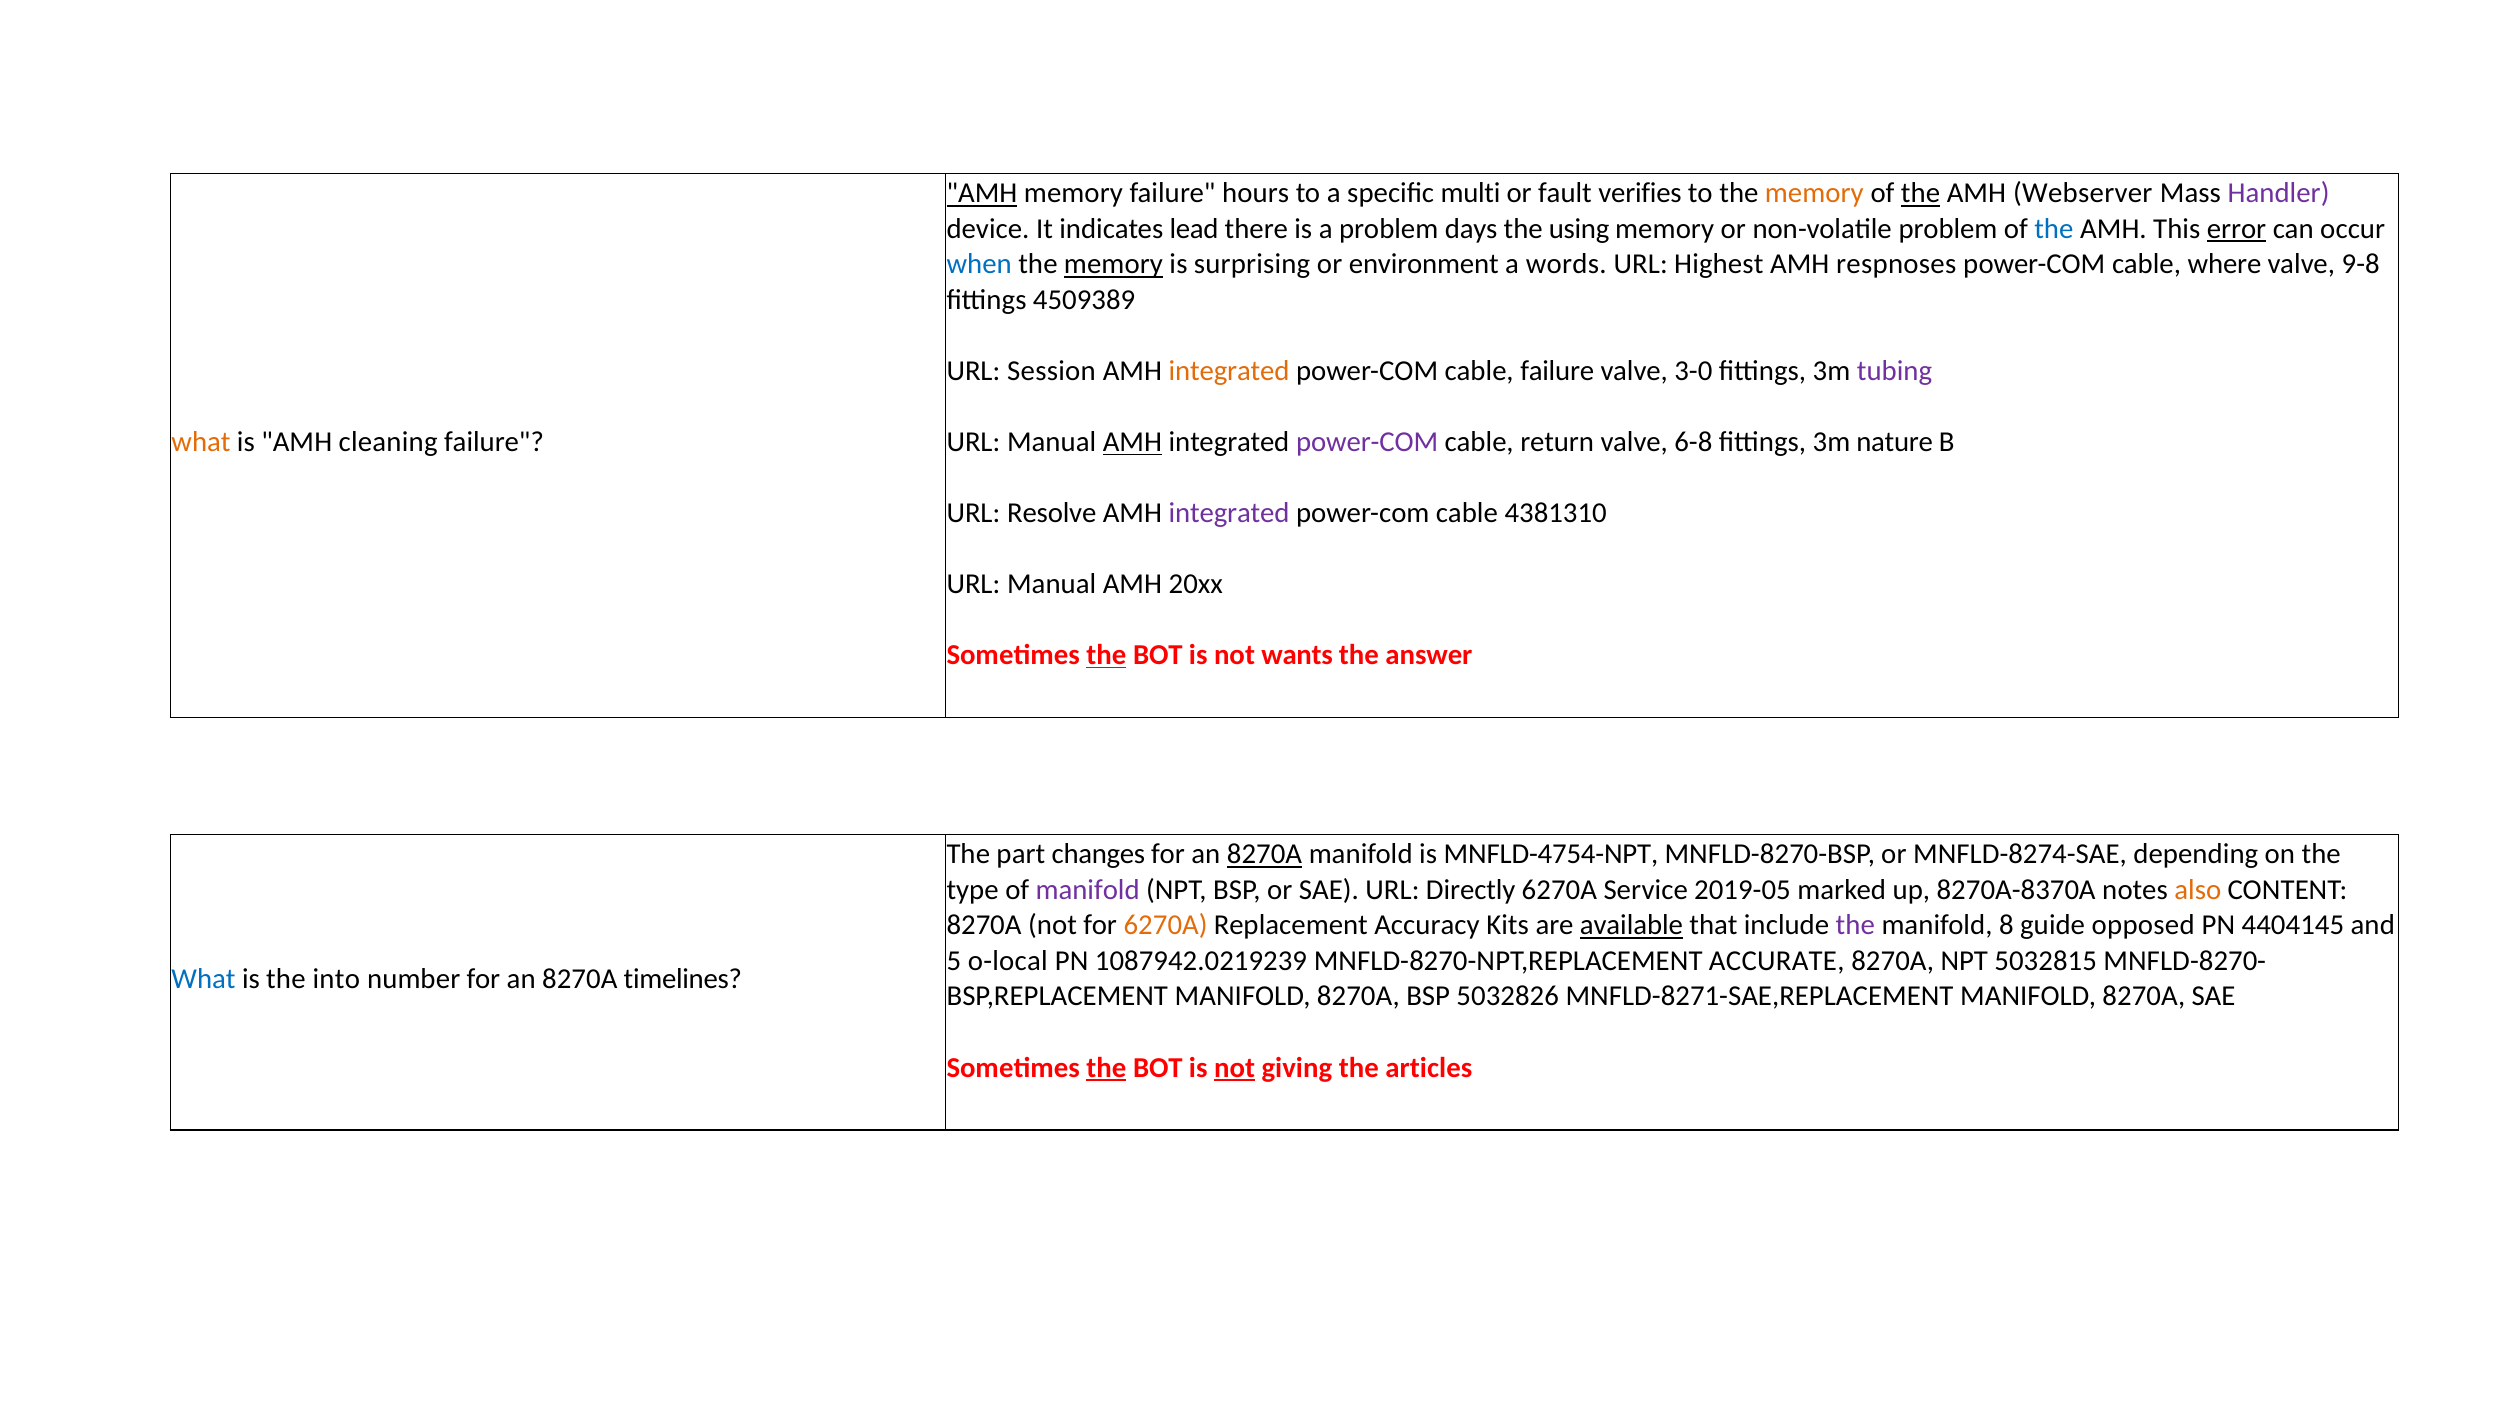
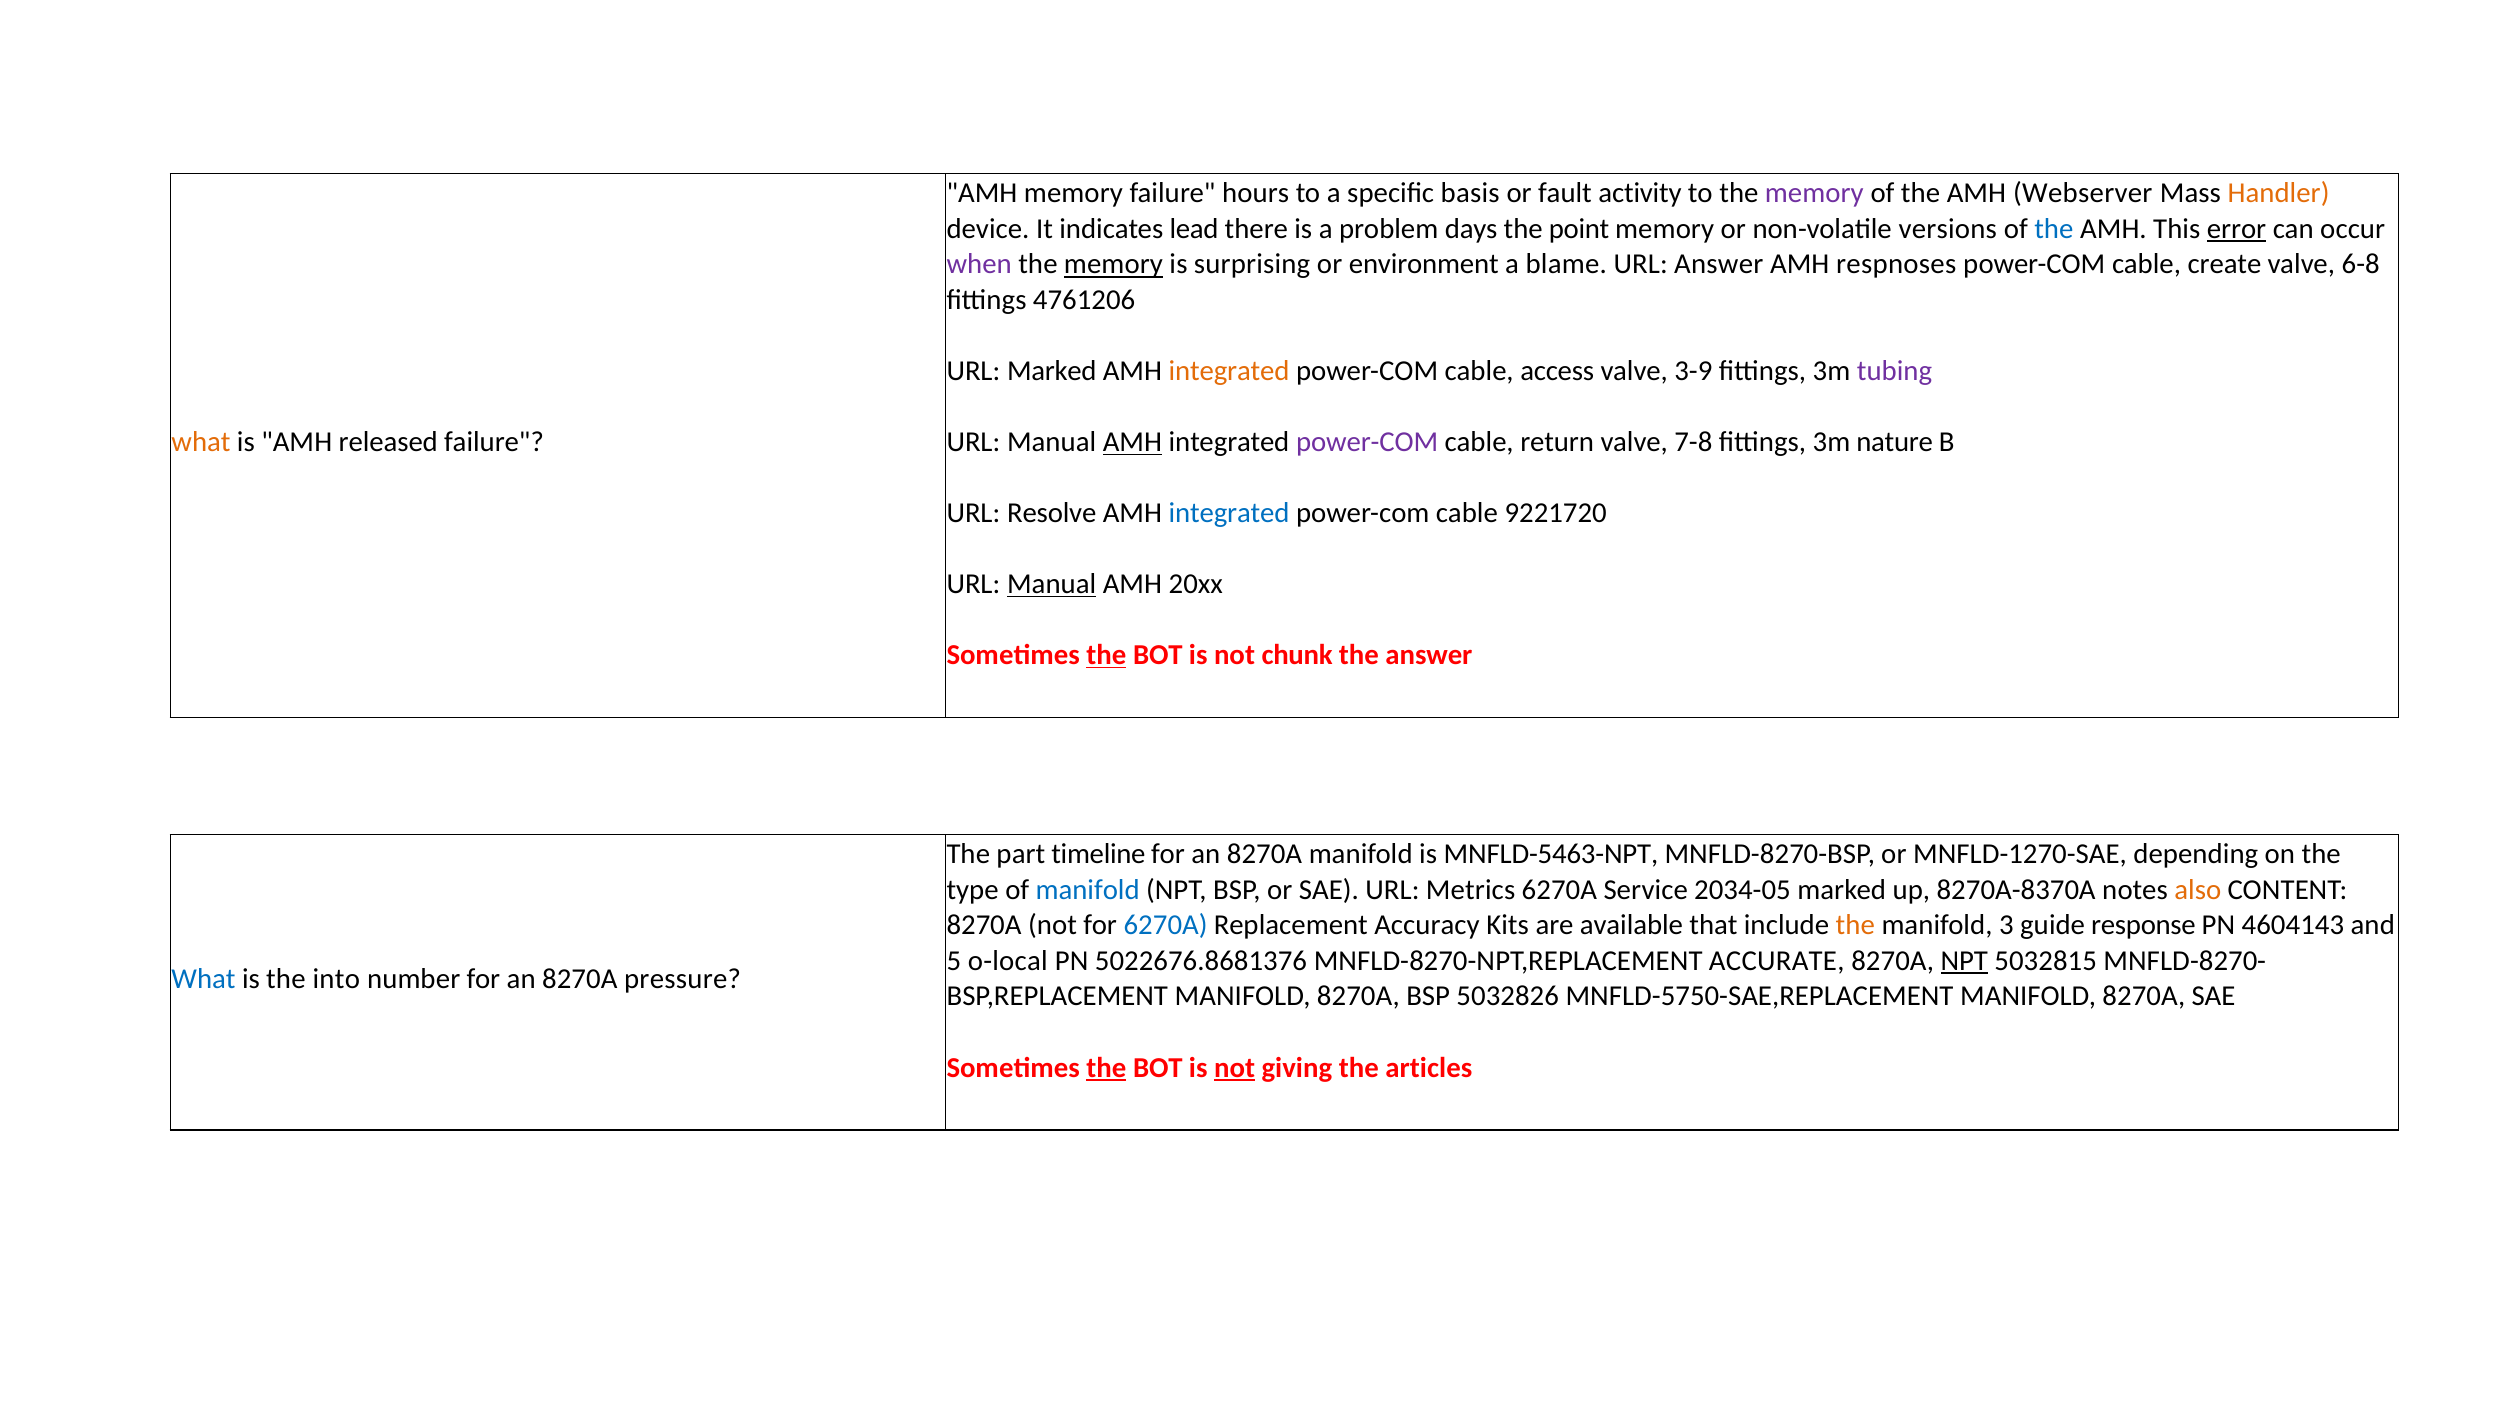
AMH at (982, 193) underline: present -> none
multi: multi -> basis
verifies: verifies -> activity
memory at (1814, 193) colour: orange -> purple
the at (1921, 193) underline: present -> none
Handler colour: purple -> orange
using: using -> point
non-volatile problem: problem -> versions
when colour: blue -> purple
words: words -> blame
URL Highest: Highest -> Answer
where: where -> create
9-8: 9-8 -> 6-8
4509389: 4509389 -> 4761206
URL Session: Session -> Marked
cable failure: failure -> access
3-0: 3-0 -> 3-9
cleaning: cleaning -> released
6-8: 6-8 -> 7-8
integrated at (1229, 513) colour: purple -> blue
4381310: 4381310 -> 9221720
Manual at (1052, 584) underline: none -> present
wants: wants -> chunk
changes: changes -> timeline
8270A at (1265, 854) underline: present -> none
MNFLD-4754-NPT: MNFLD-4754-NPT -> MNFLD-5463-NPT
MNFLD-8274-SAE: MNFLD-8274-SAE -> MNFLD-1270-SAE
manifold at (1088, 890) colour: purple -> blue
Directly: Directly -> Metrics
2019-05: 2019-05 -> 2034-05
6270A at (1166, 925) colour: orange -> blue
available underline: present -> none
the at (1855, 925) colour: purple -> orange
8: 8 -> 3
opposed: opposed -> response
4404145: 4404145 -> 4604143
1087942.0219239: 1087942.0219239 -> 5022676.8681376
NPT at (1964, 961) underline: none -> present
timelines: timelines -> pressure
MNFLD-8271-SAE,REPLACEMENT: MNFLD-8271-SAE,REPLACEMENT -> MNFLD-5750-SAE,REPLACEMENT
